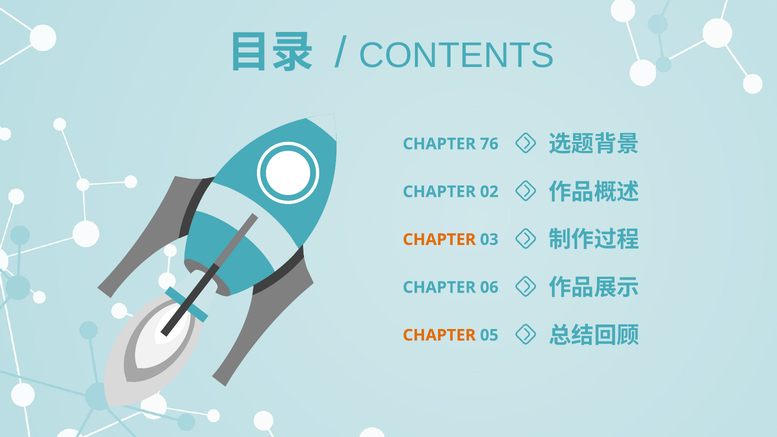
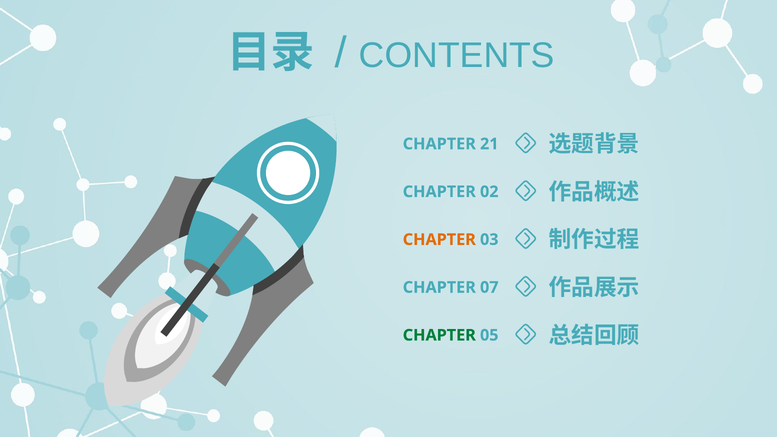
76: 76 -> 21
06: 06 -> 07
CHAPTER at (439, 335) colour: orange -> green
